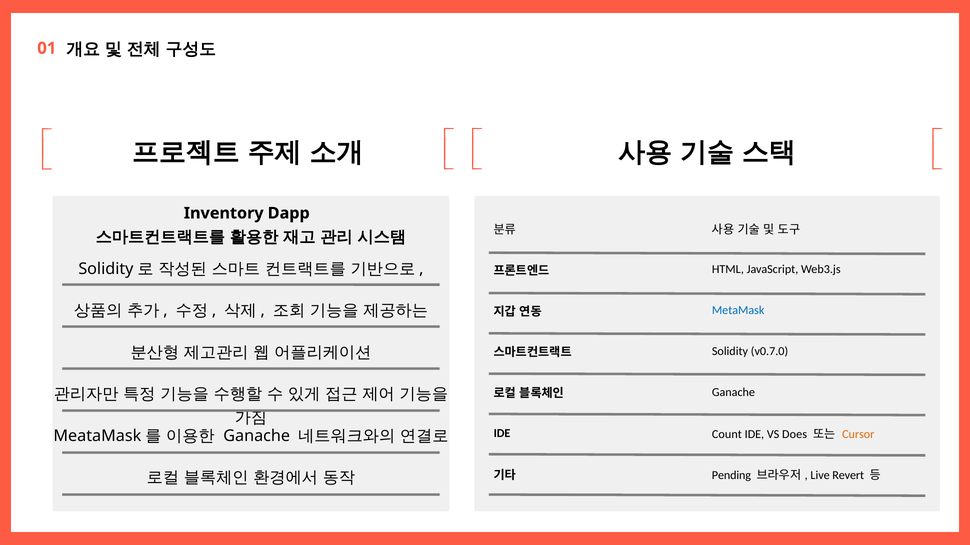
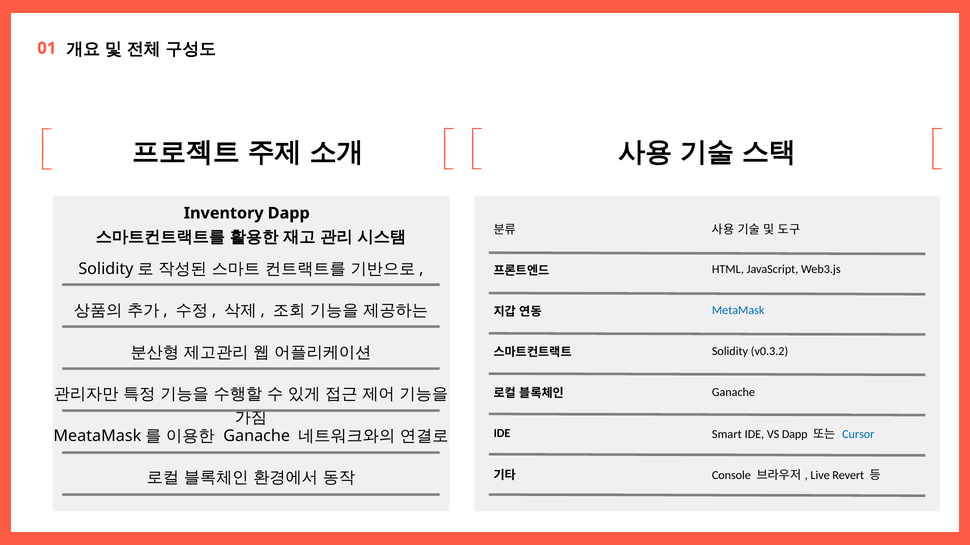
v0.7.0: v0.7.0 -> v0.3.2
Count: Count -> Smart
VS Does: Does -> Dapp
Cursor colour: orange -> blue
Pending: Pending -> Console
